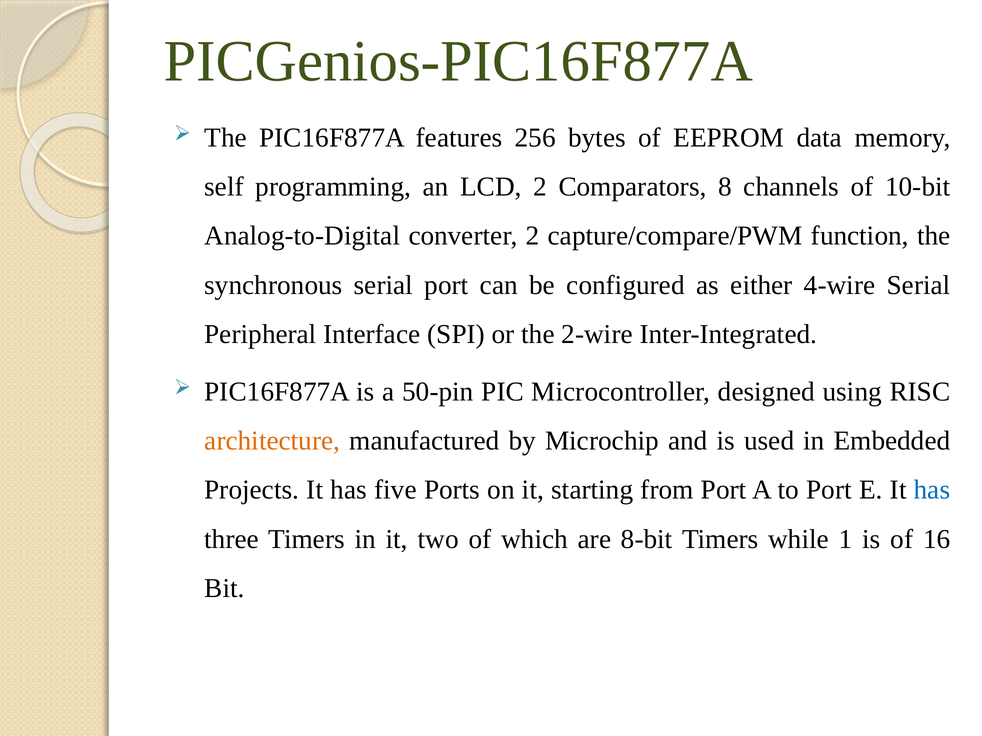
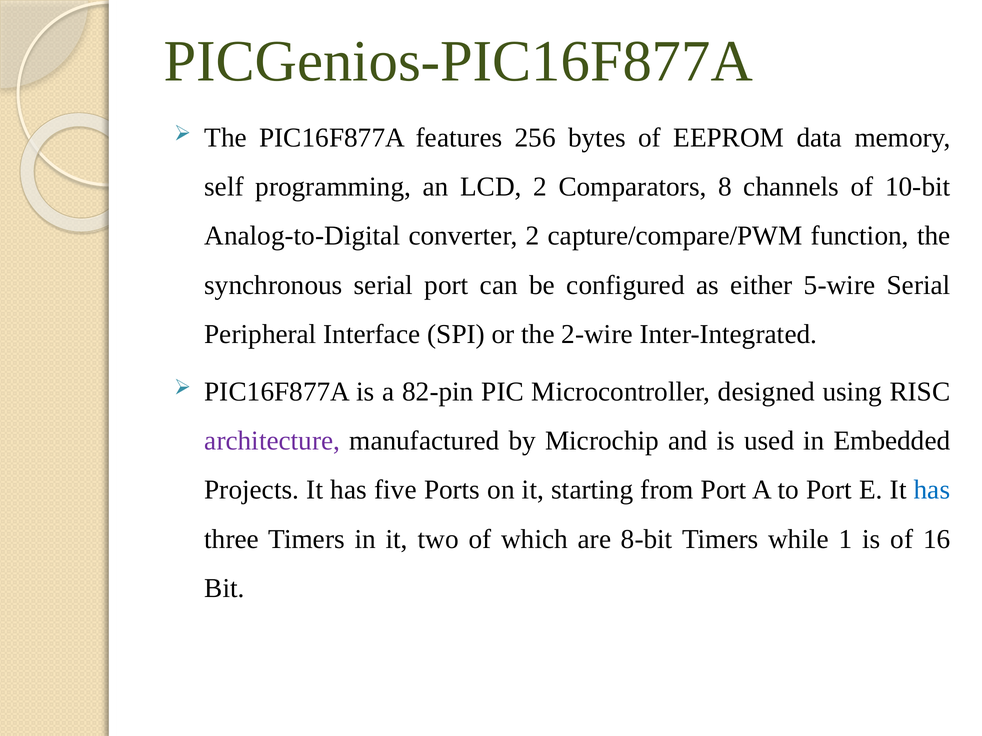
4-wire: 4-wire -> 5-wire
50-pin: 50-pin -> 82-pin
architecture colour: orange -> purple
